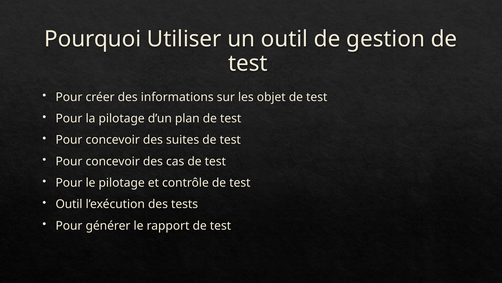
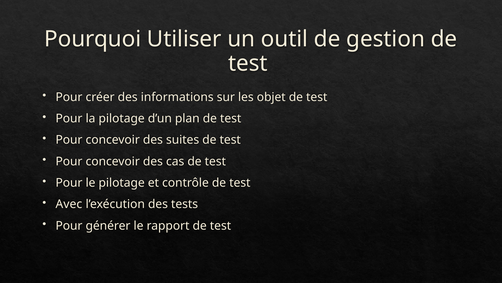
Outil at (69, 204): Outil -> Avec
